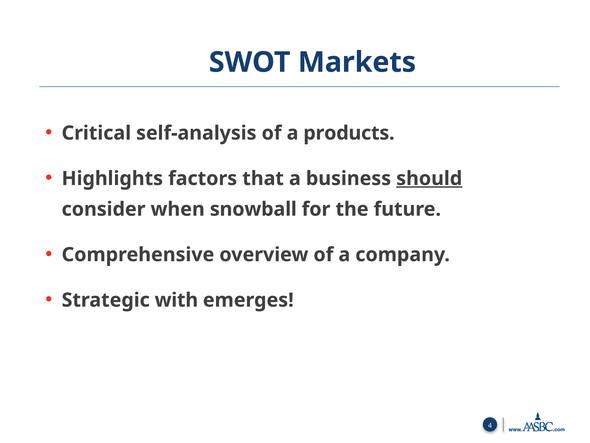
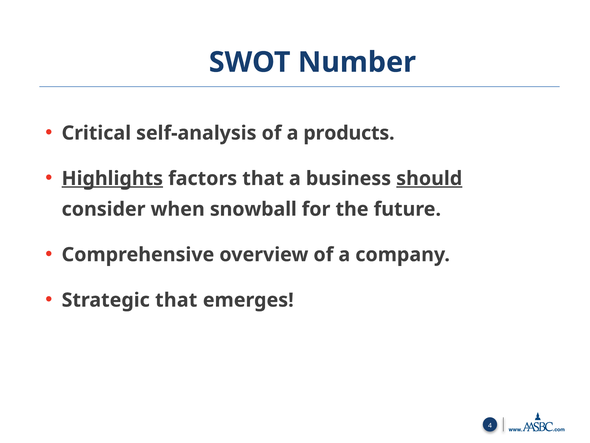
Markets: Markets -> Number
Highlights underline: none -> present
Strategic with: with -> that
